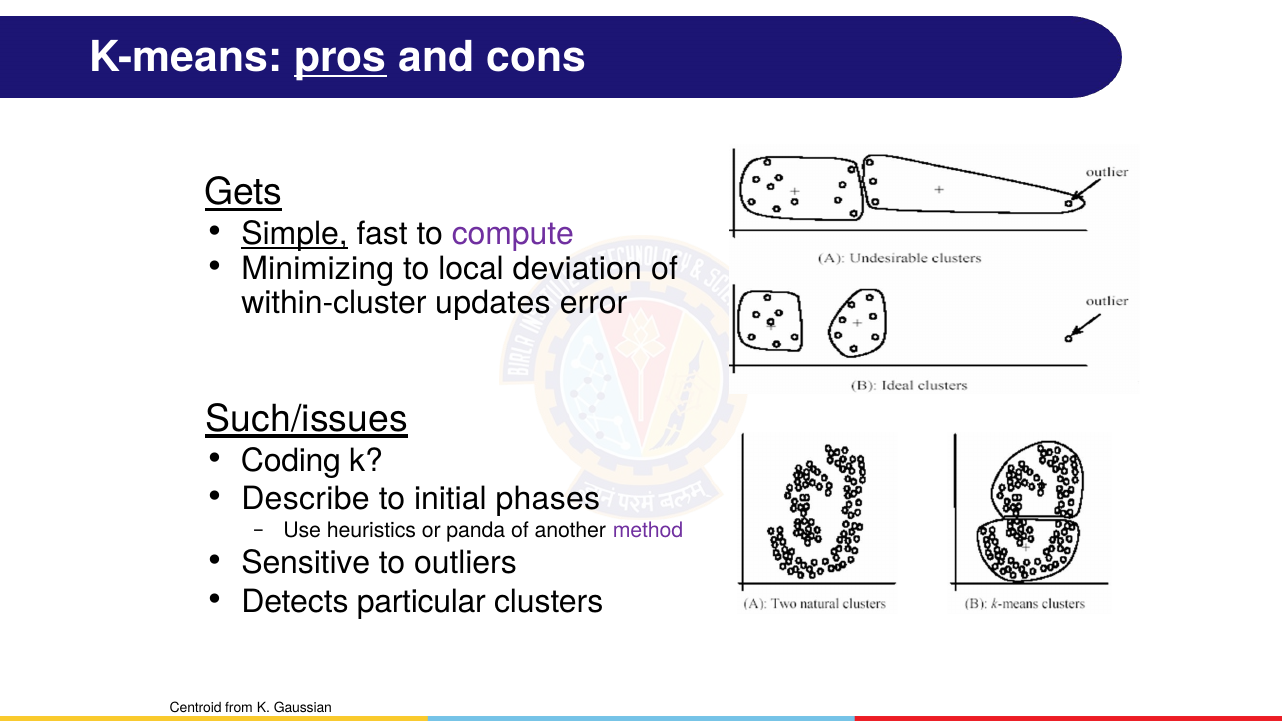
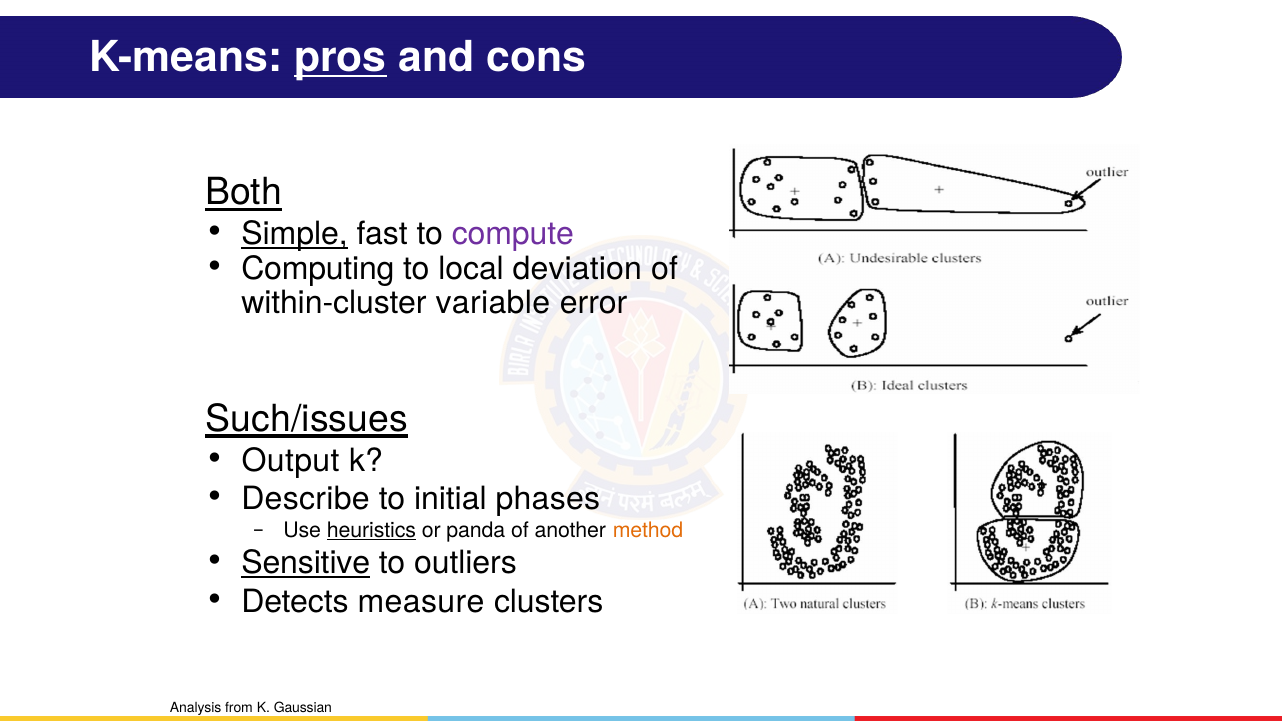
Gets: Gets -> Both
Minimizing: Minimizing -> Computing
updates: updates -> variable
Coding: Coding -> Output
heuristics underline: none -> present
method colour: purple -> orange
Sensitive underline: none -> present
particular: particular -> measure
Centroid: Centroid -> Analysis
